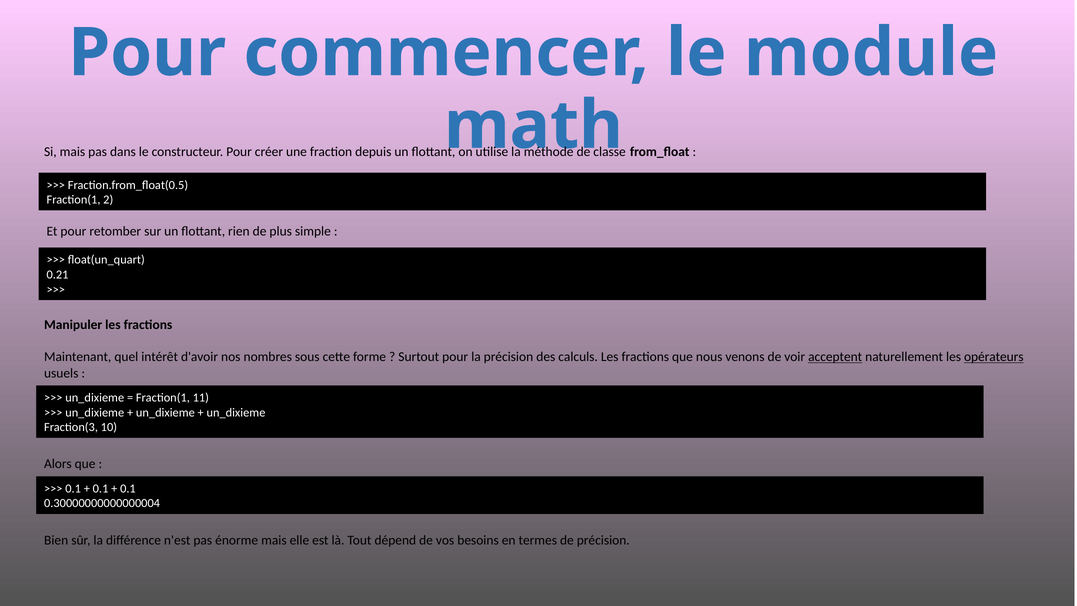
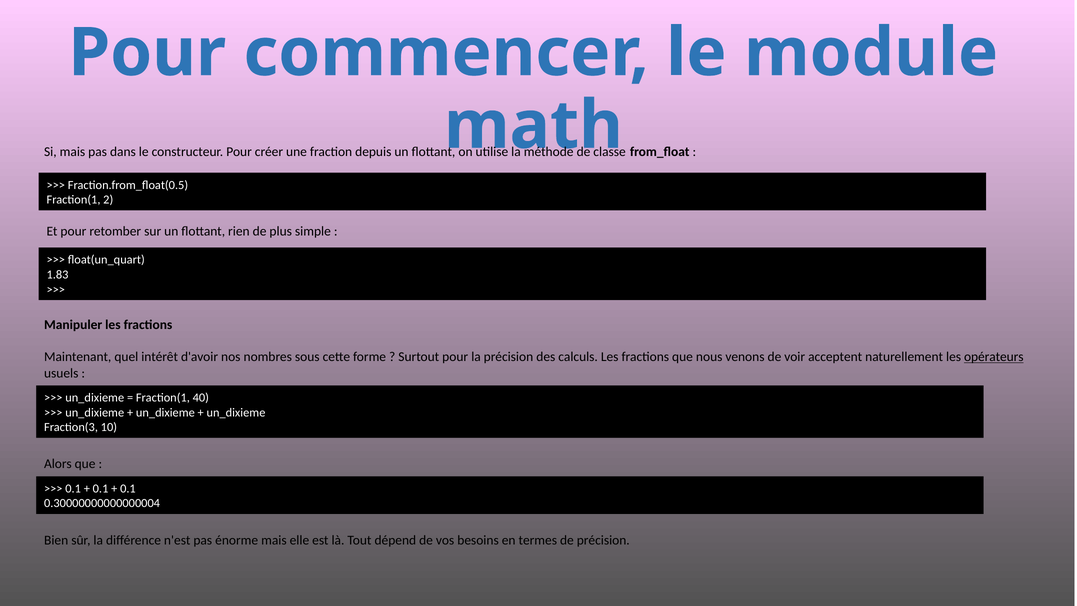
0.21: 0.21 -> 1.83
acceptent underline: present -> none
11: 11 -> 40
